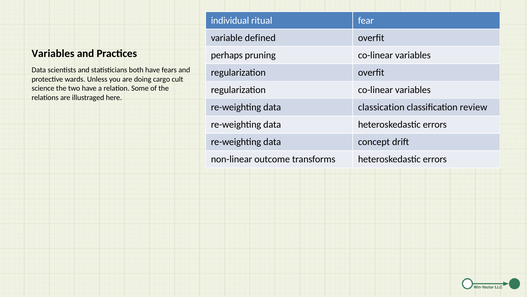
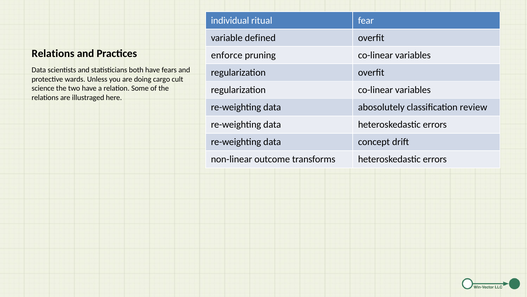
Variables at (53, 54): Variables -> Relations
perhaps: perhaps -> enforce
classication: classication -> abosolutely
